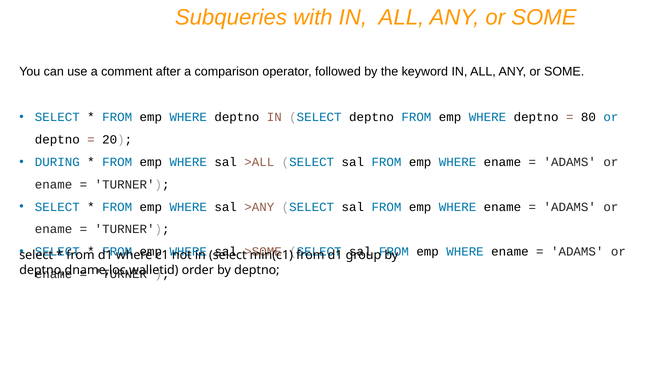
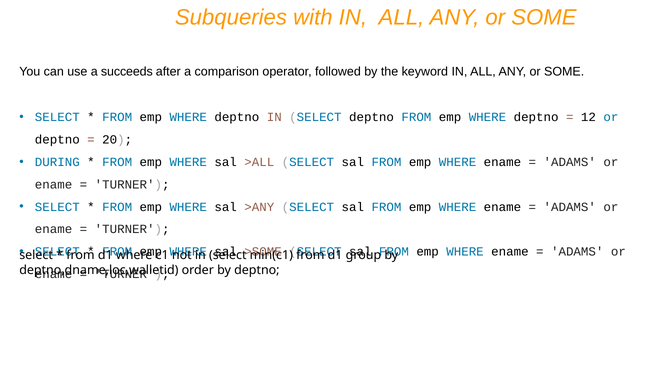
comment: comment -> succeeds
80: 80 -> 12
